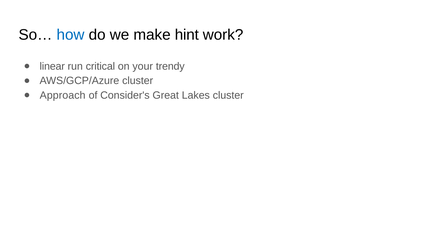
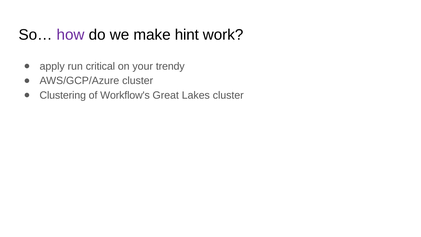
how colour: blue -> purple
linear: linear -> apply
Approach: Approach -> Clustering
Consider's: Consider's -> Workflow's
